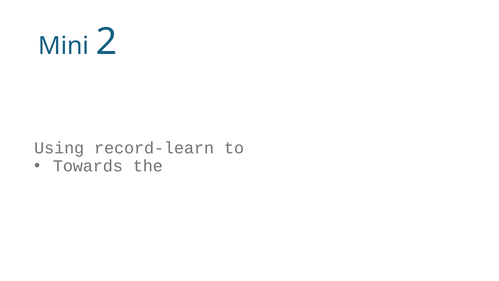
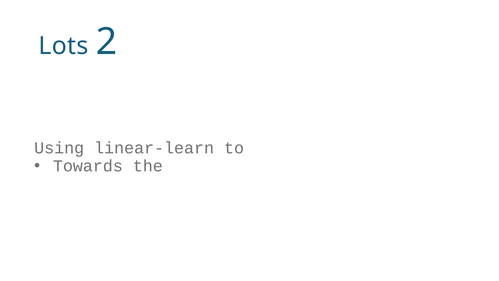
Mini: Mini -> Lots
record-learn: record-learn -> linear-learn
